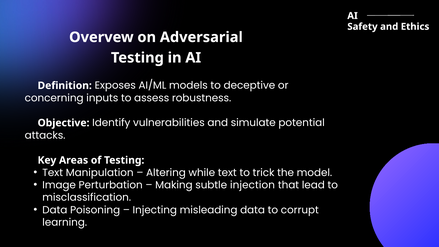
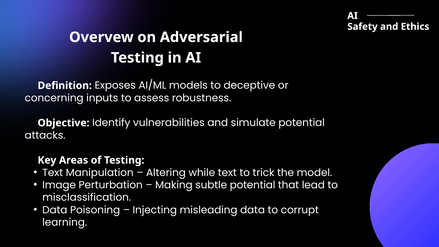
subtle injection: injection -> potential
